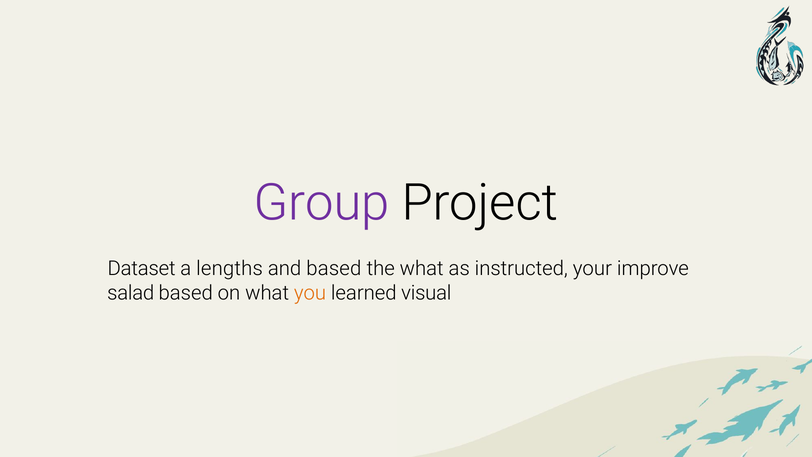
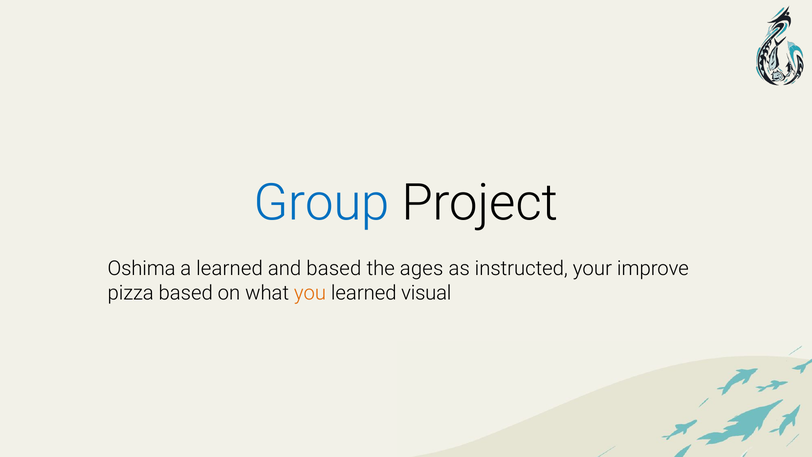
Group colour: purple -> blue
Dataset: Dataset -> Oshima
a lengths: lengths -> learned
the what: what -> ages
salad: salad -> pizza
